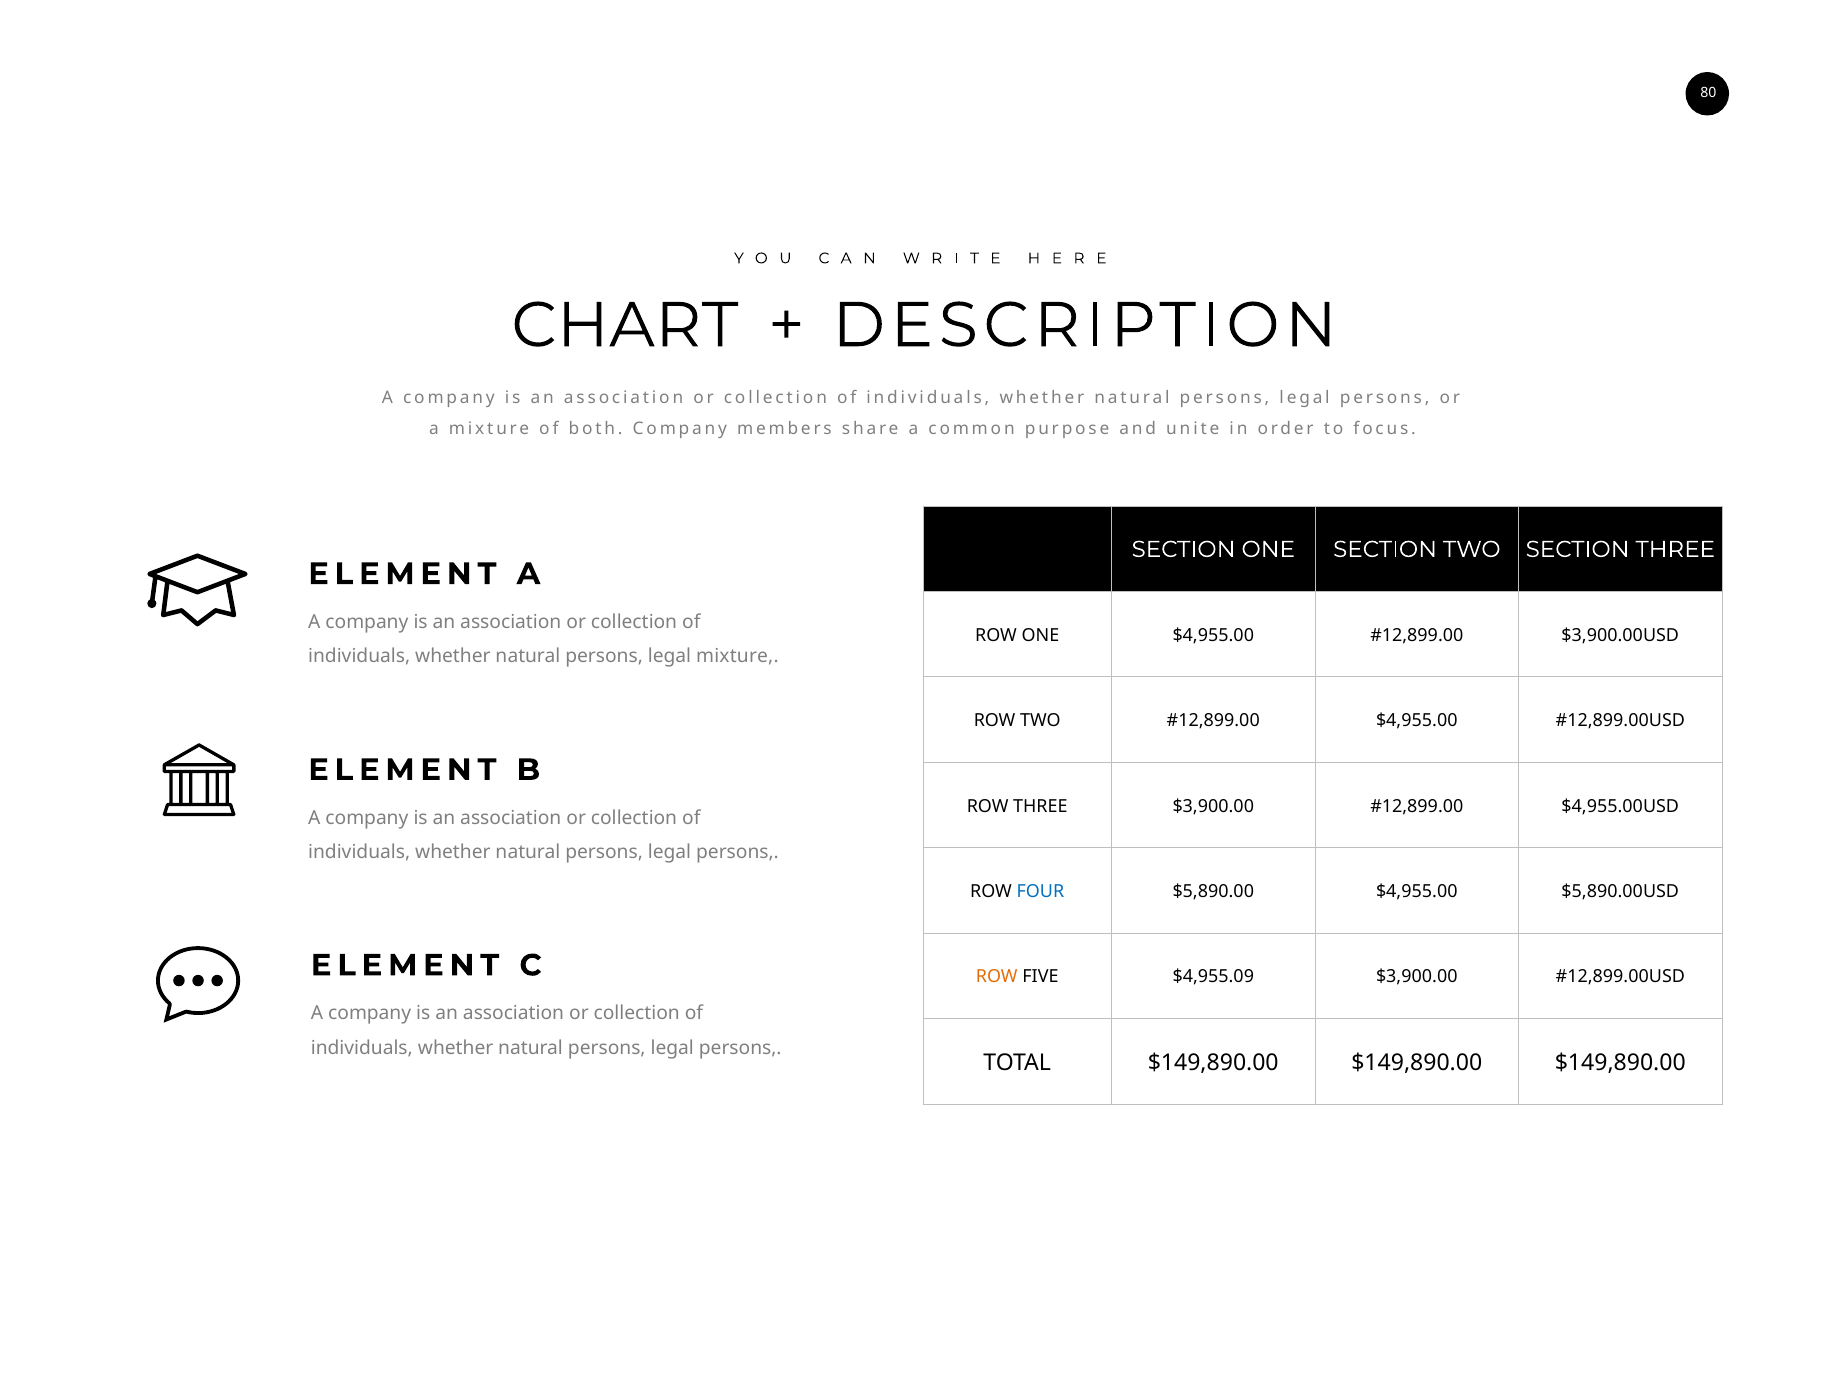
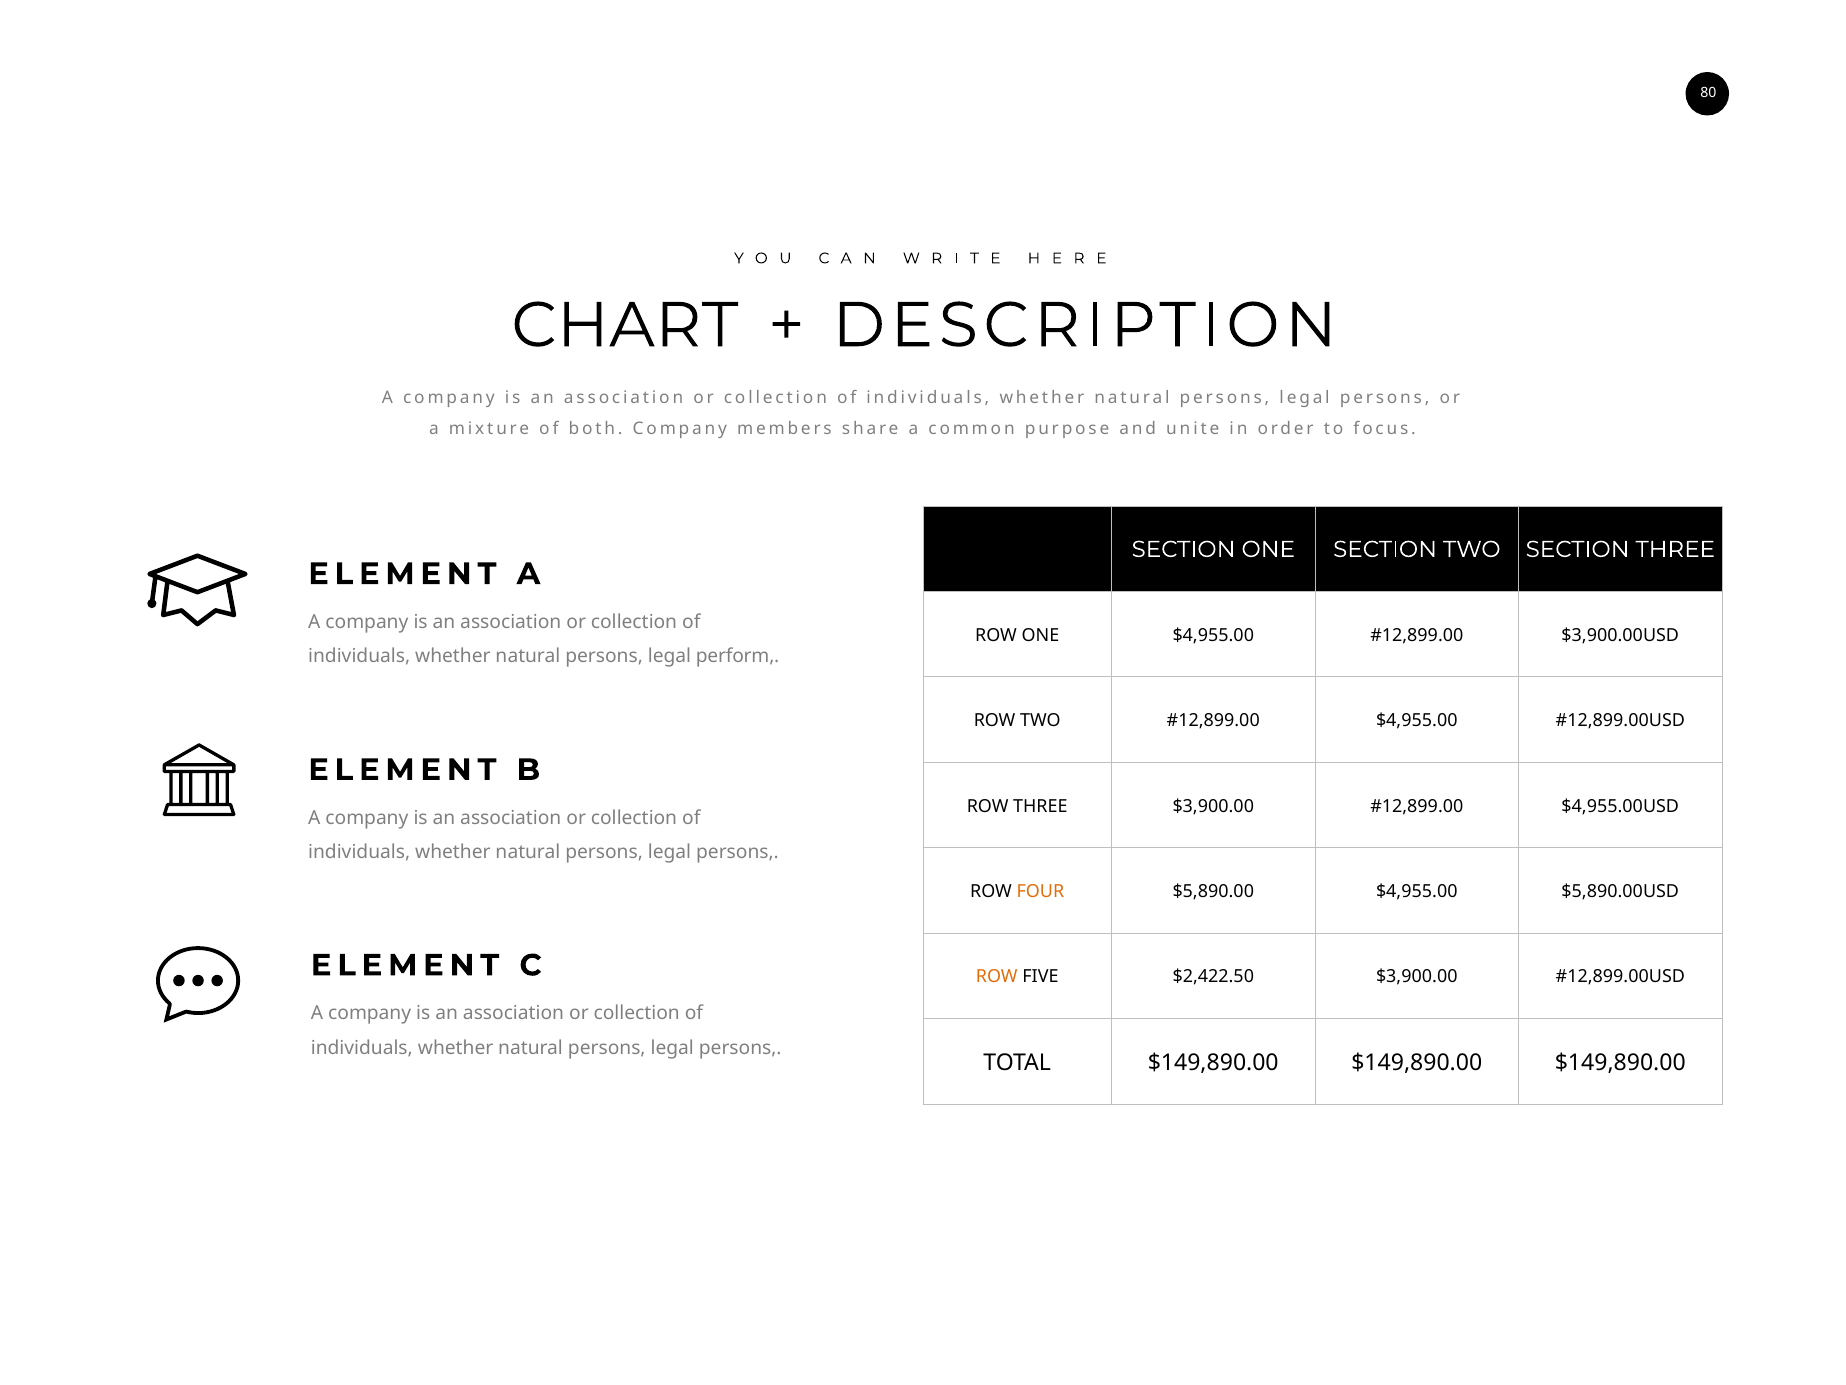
legal mixture: mixture -> perform
FOUR colour: blue -> orange
$4,955.09: $4,955.09 -> $2,422.50
